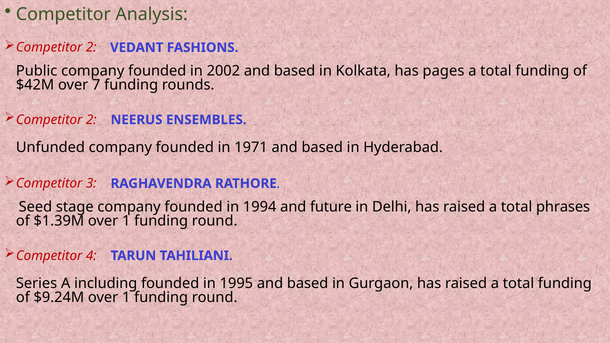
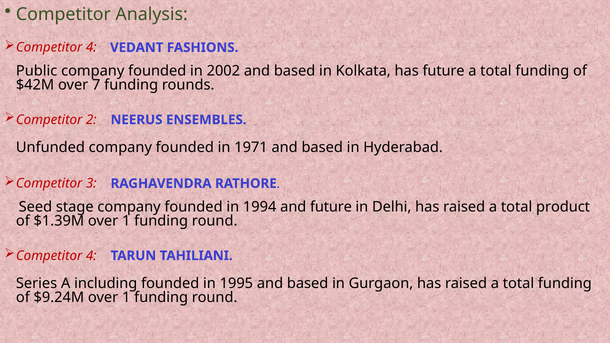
2 at (91, 48): 2 -> 4
has pages: pages -> future
phrases: phrases -> product
